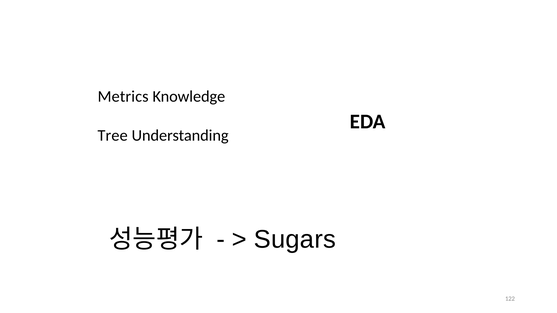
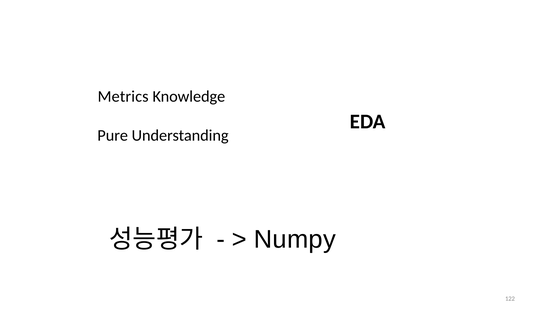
Tree: Tree -> Pure
Sugars: Sugars -> Numpy
